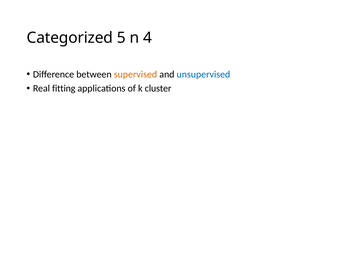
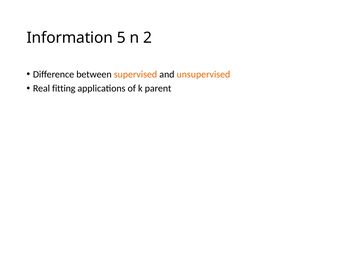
Categorized: Categorized -> Information
4: 4 -> 2
unsupervised colour: blue -> orange
cluster: cluster -> parent
